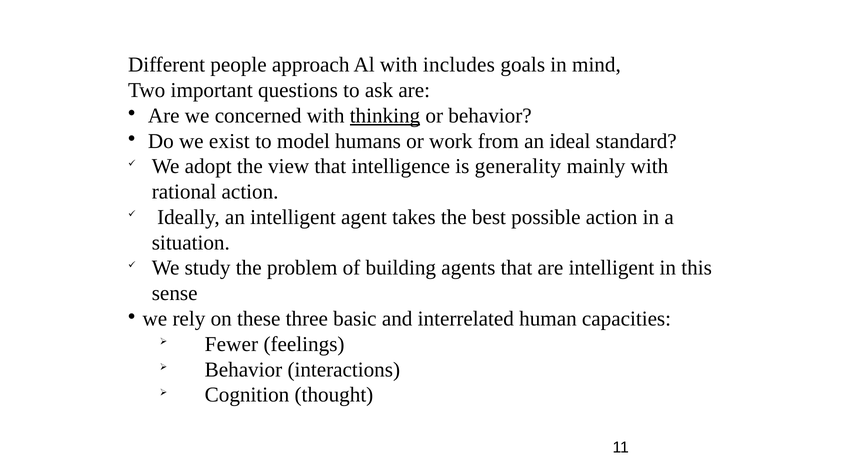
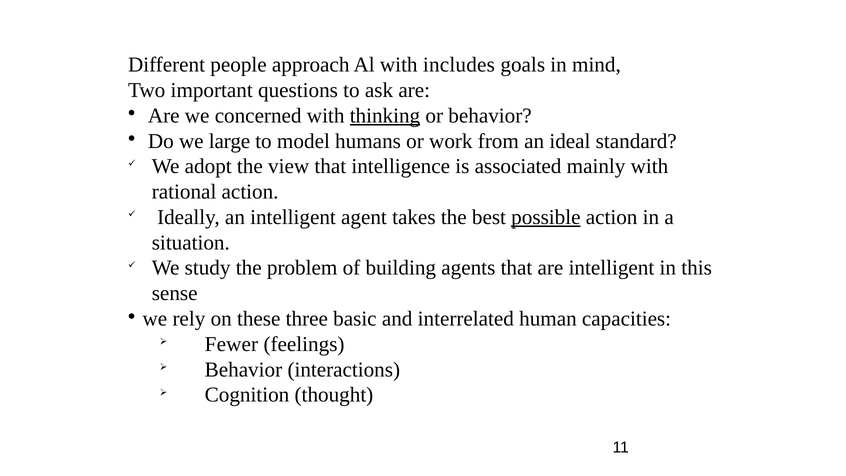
exist: exist -> large
generality: generality -> associated
possible underline: none -> present
